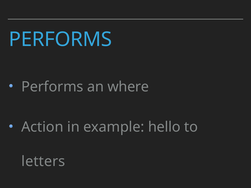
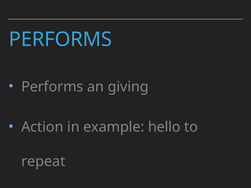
where: where -> giving
letters: letters -> repeat
